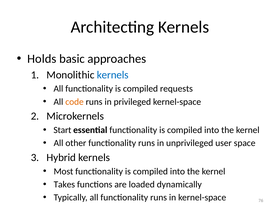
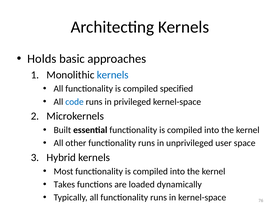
requests: requests -> specified
code colour: orange -> blue
Start: Start -> Built
